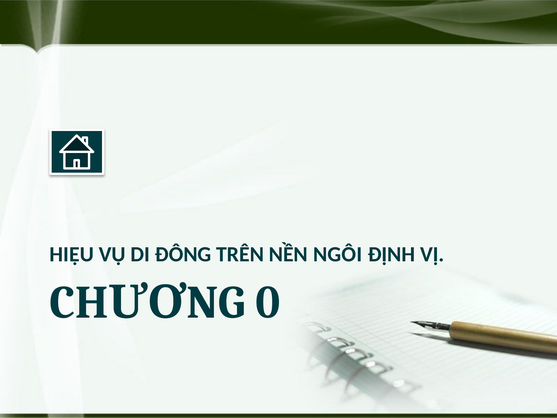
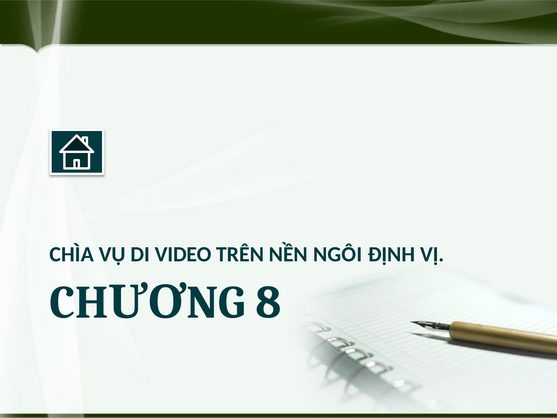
HIỆU: HIỆU -> CHÌA
ĐÔNG: ĐÔNG -> VIDEO
0: 0 -> 8
